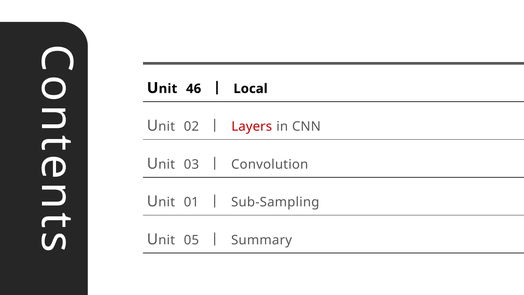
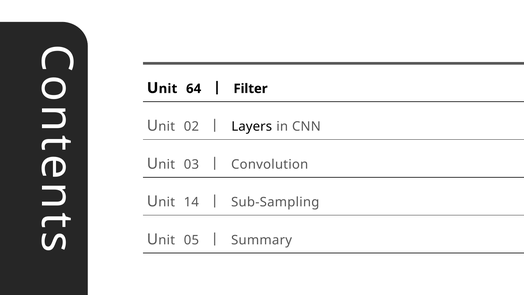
46: 46 -> 64
Local: Local -> Filter
Layers colour: red -> black
01: 01 -> 14
